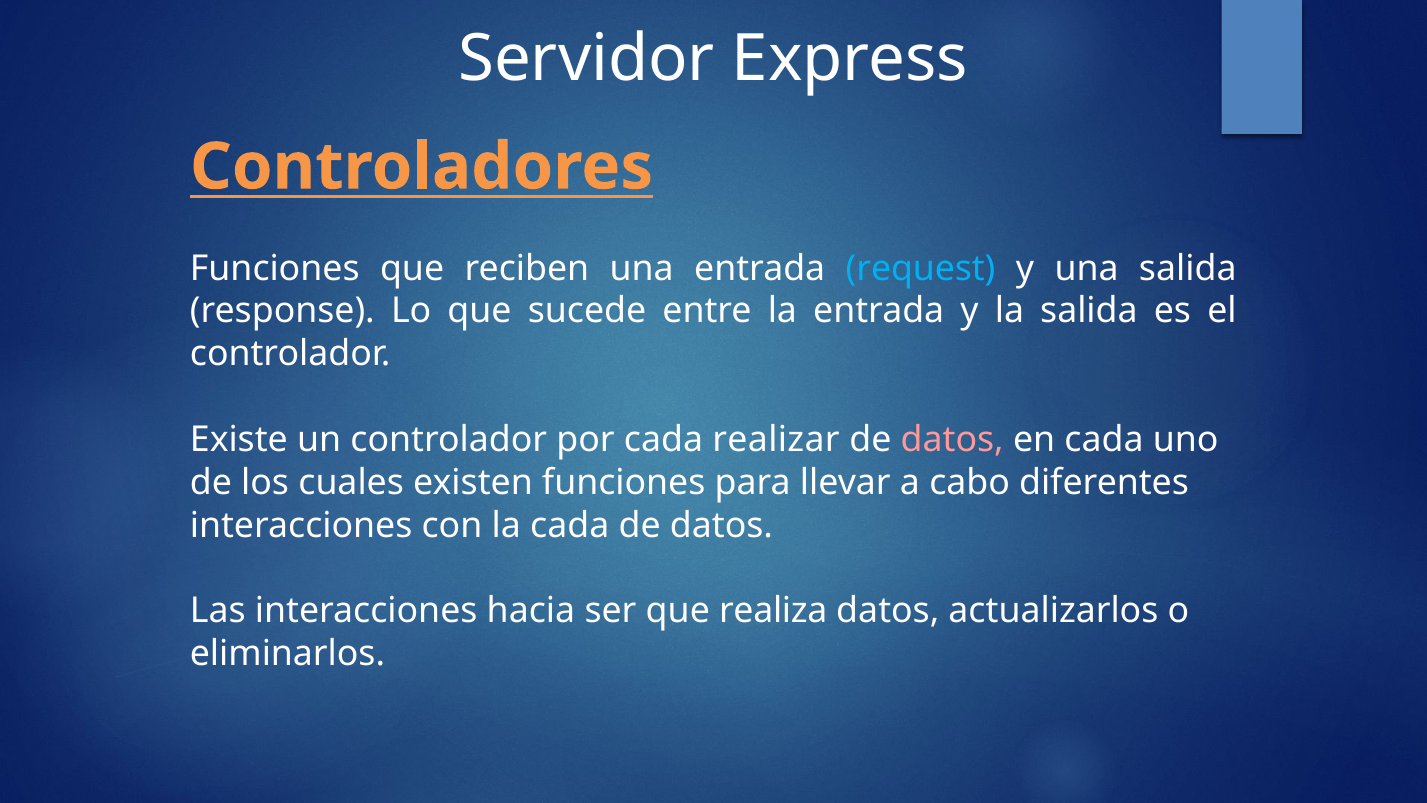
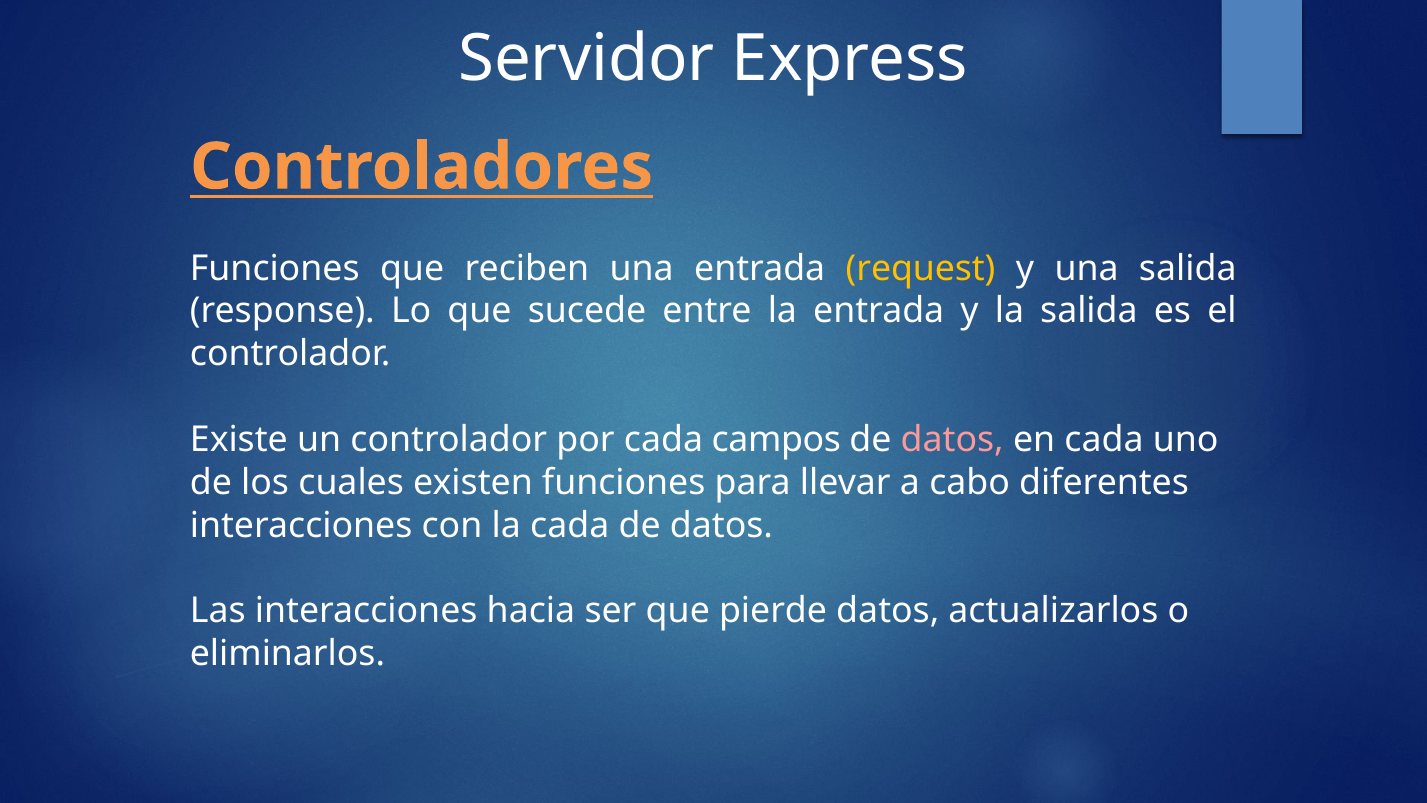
request colour: light blue -> yellow
realizar: realizar -> campos
realiza: realiza -> pierde
